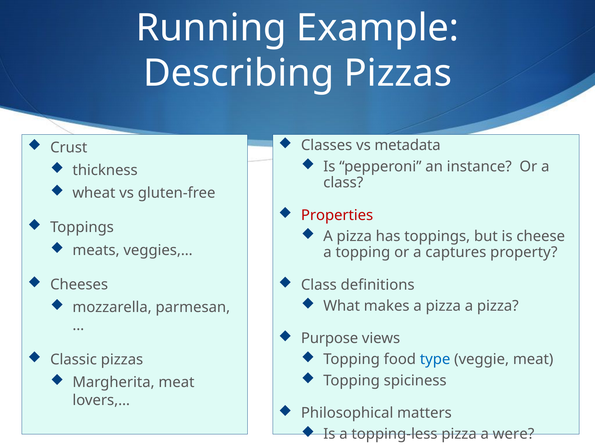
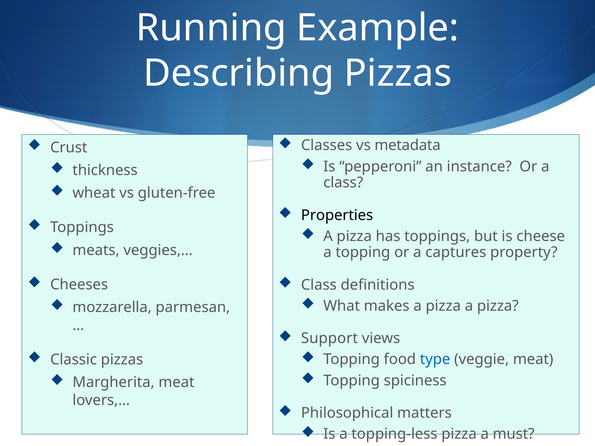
Properties colour: red -> black
Purpose: Purpose -> Support
were: were -> must
